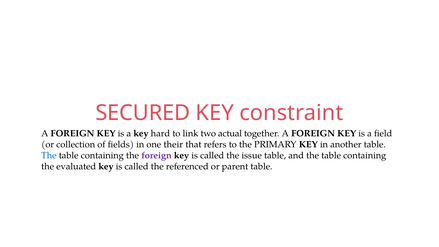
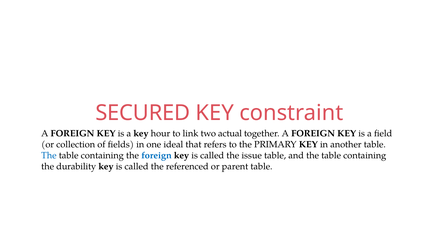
hard: hard -> hour
their: their -> ideal
foreign at (156, 156) colour: purple -> blue
evaluated: evaluated -> durability
